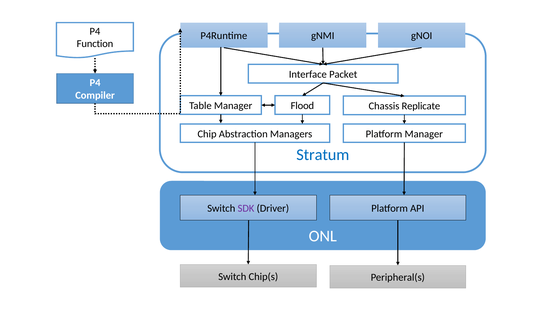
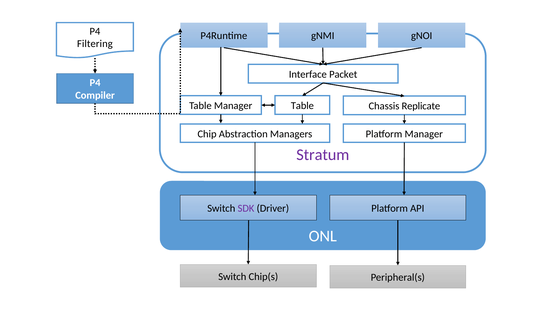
Function: Function -> Filtering
Manager Flood: Flood -> Table
Stratum colour: blue -> purple
